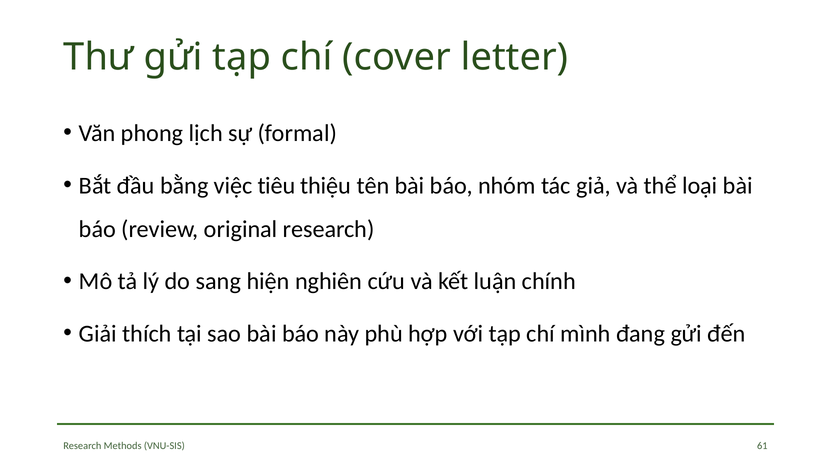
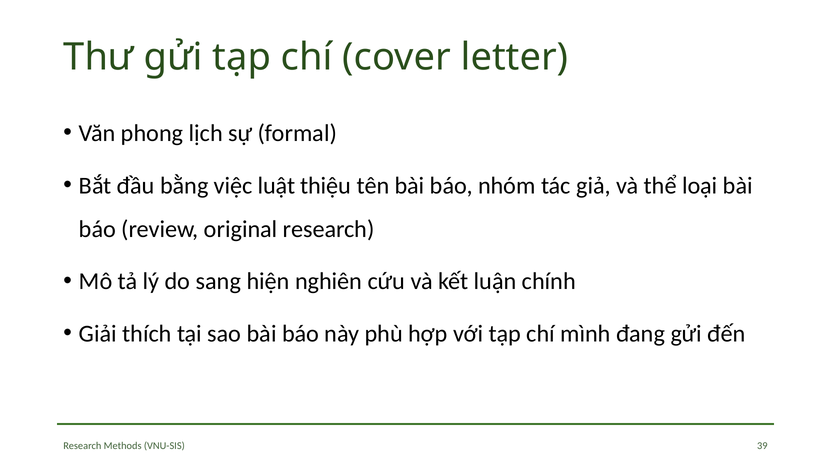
tiêu: tiêu -> luật
61: 61 -> 39
